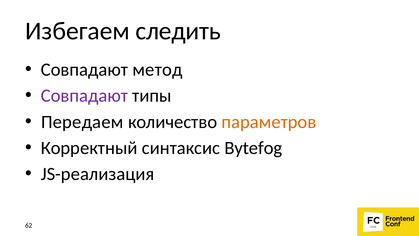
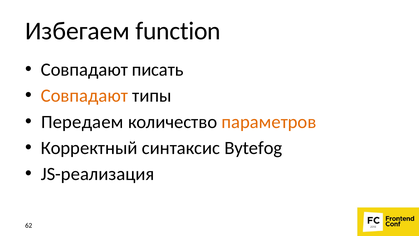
следить: следить -> function
метод: метод -> писать
Совпадают at (84, 96) colour: purple -> orange
